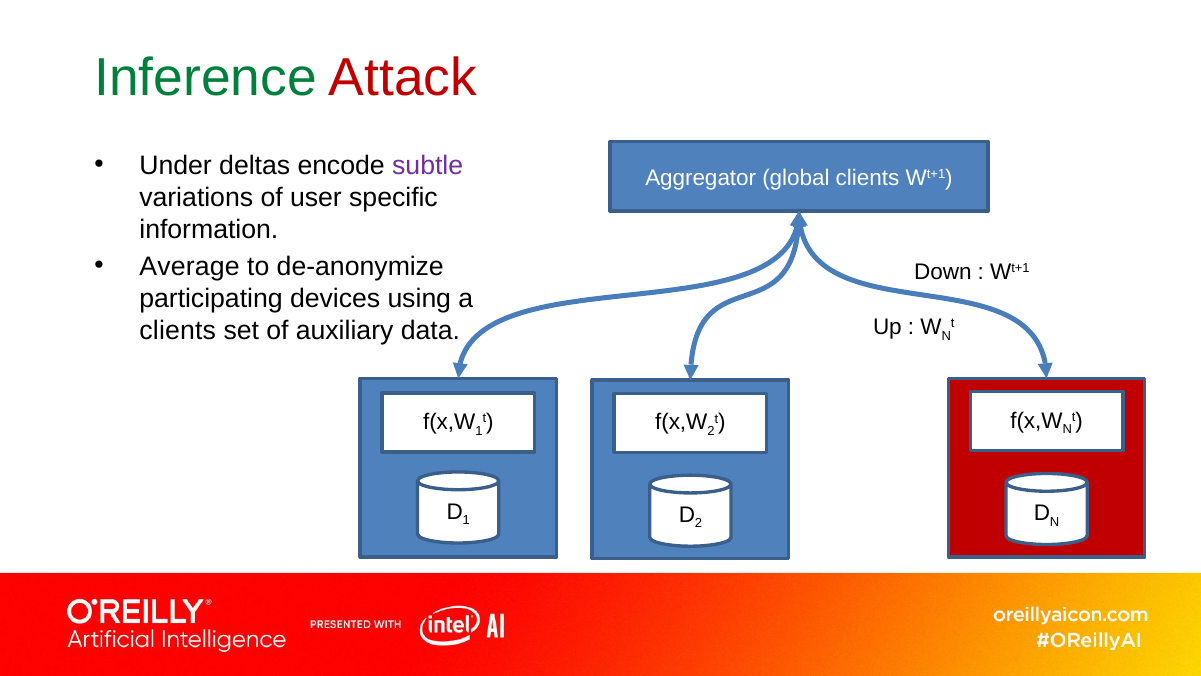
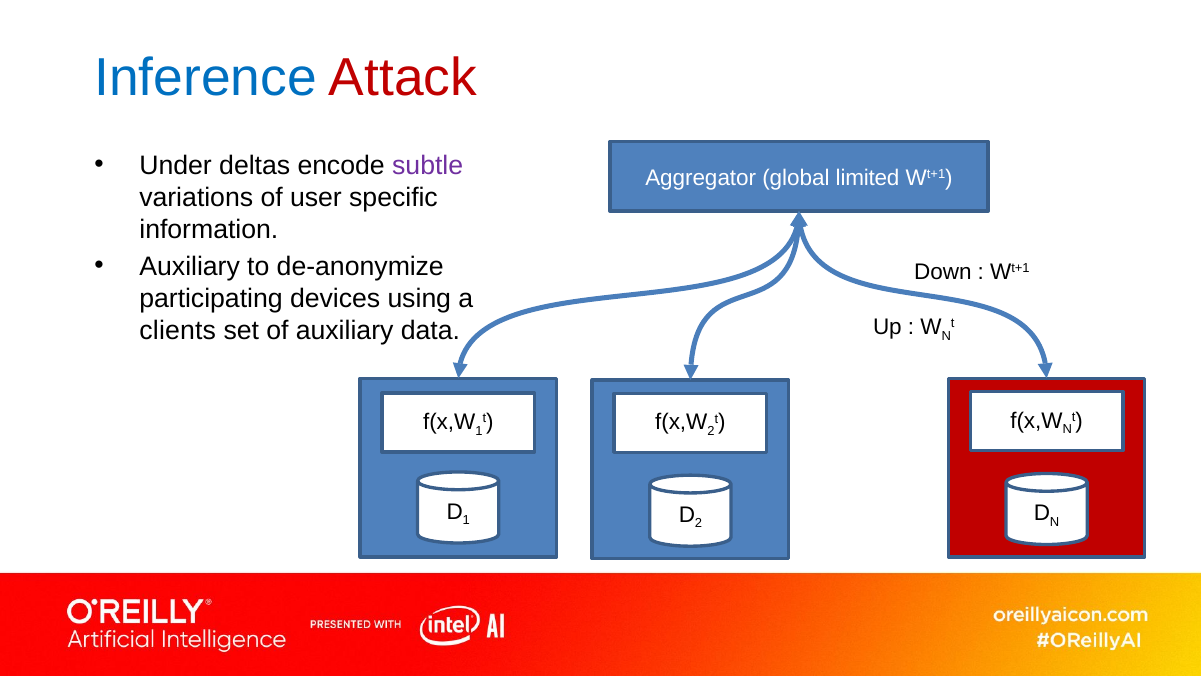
Inference colour: green -> blue
global clients: clients -> limited
Average at (190, 267): Average -> Auxiliary
